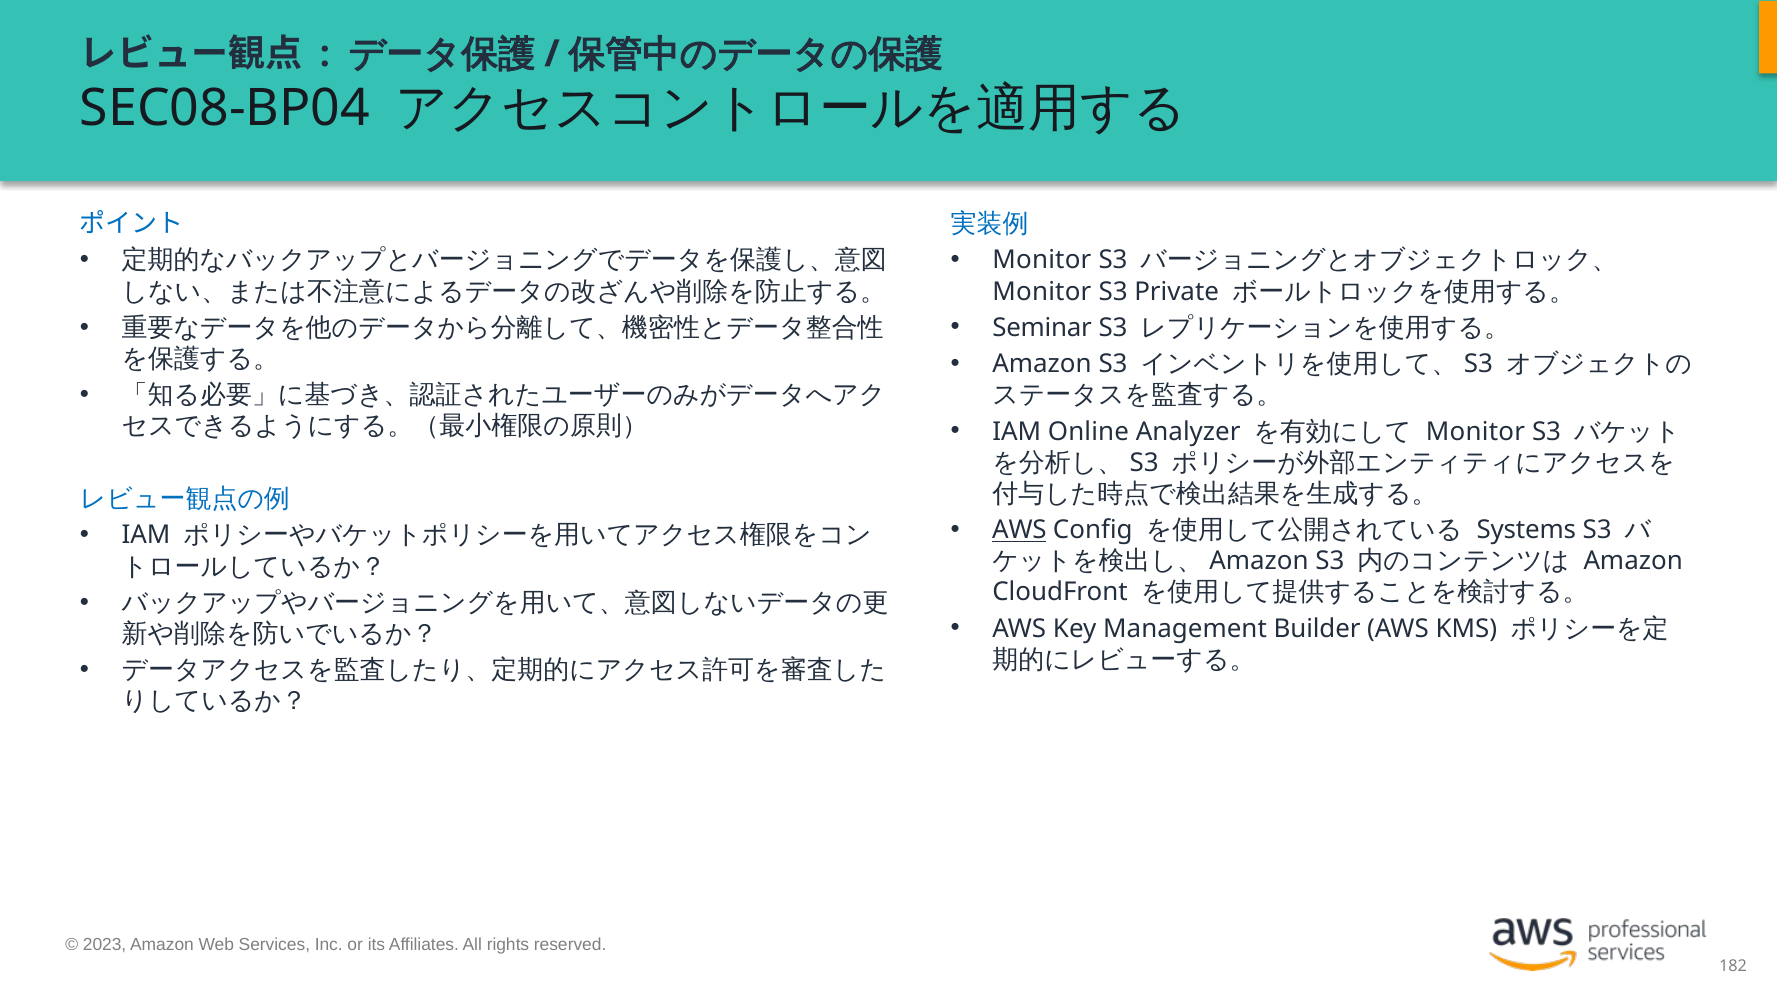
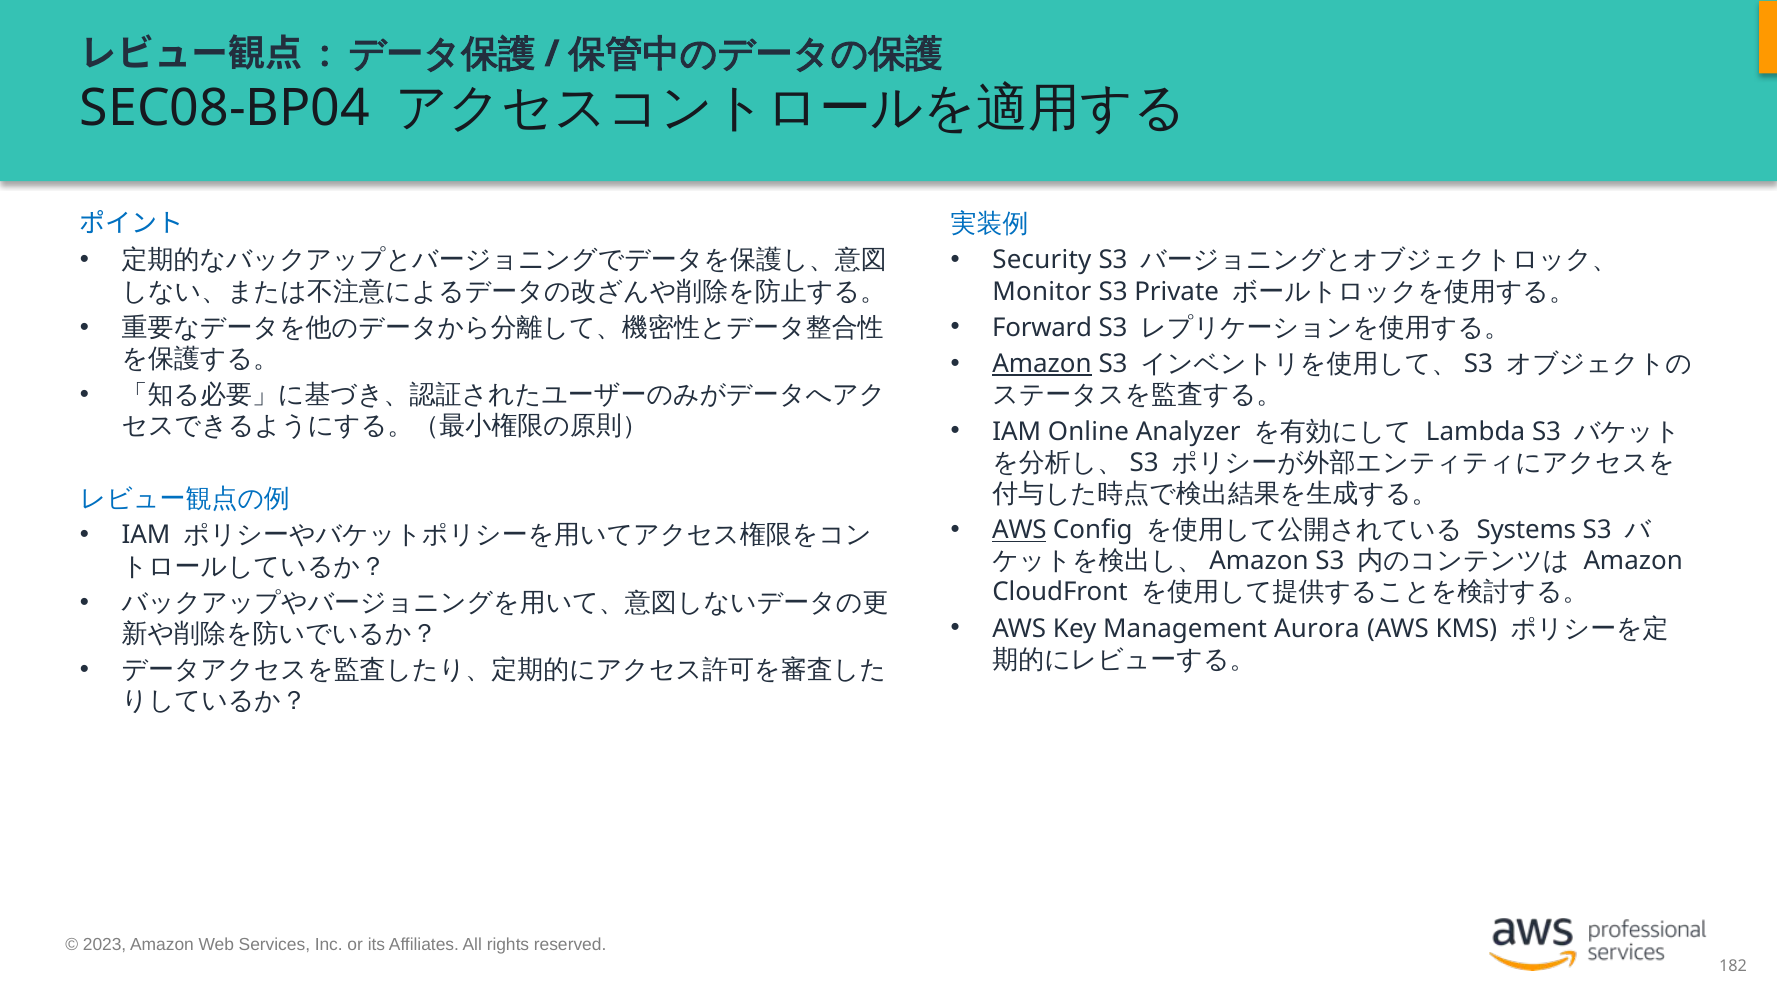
Monitor at (1042, 260): Monitor -> Security
Seminar: Seminar -> Forward
Amazon at (1042, 364) underline: none -> present
Monitor at (1475, 431): Monitor -> Lambda
Builder: Builder -> Aurora
